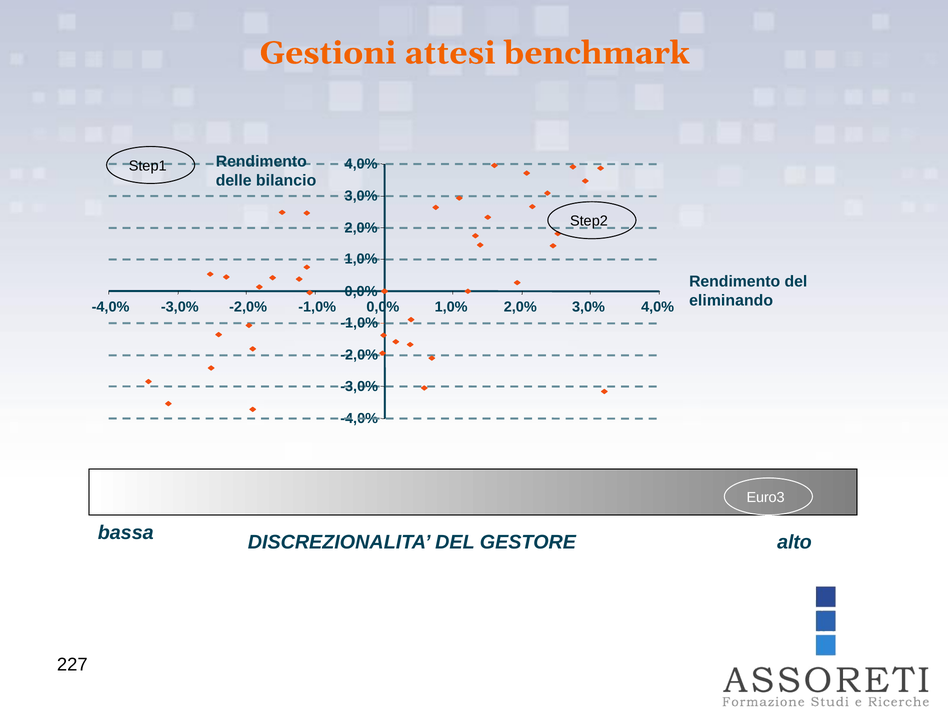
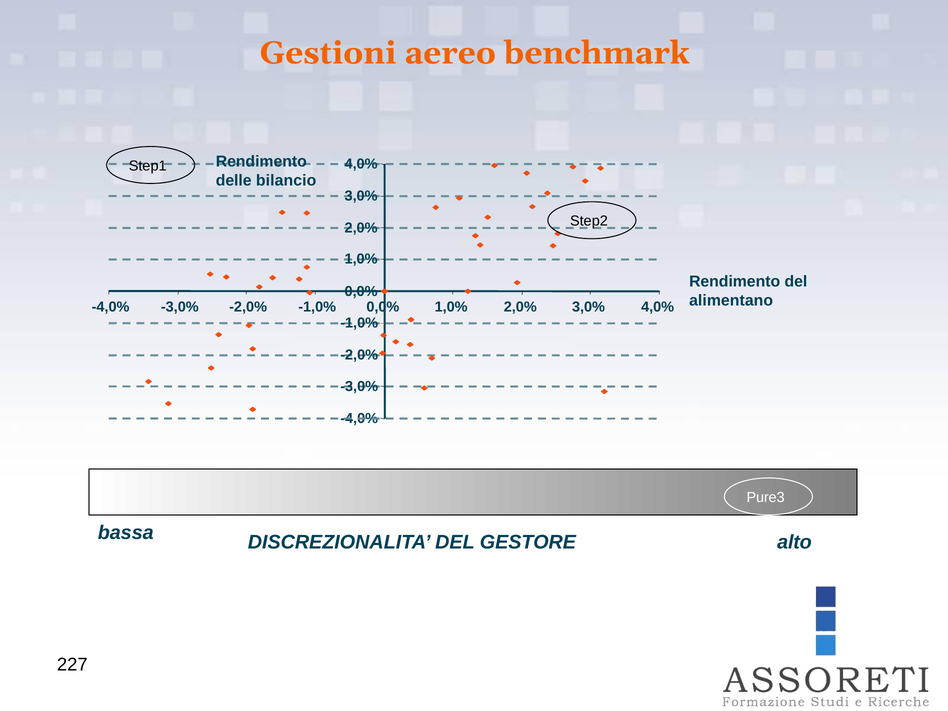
attesi: attesi -> aereo
eliminando: eliminando -> alimentano
Euro3: Euro3 -> Pure3
